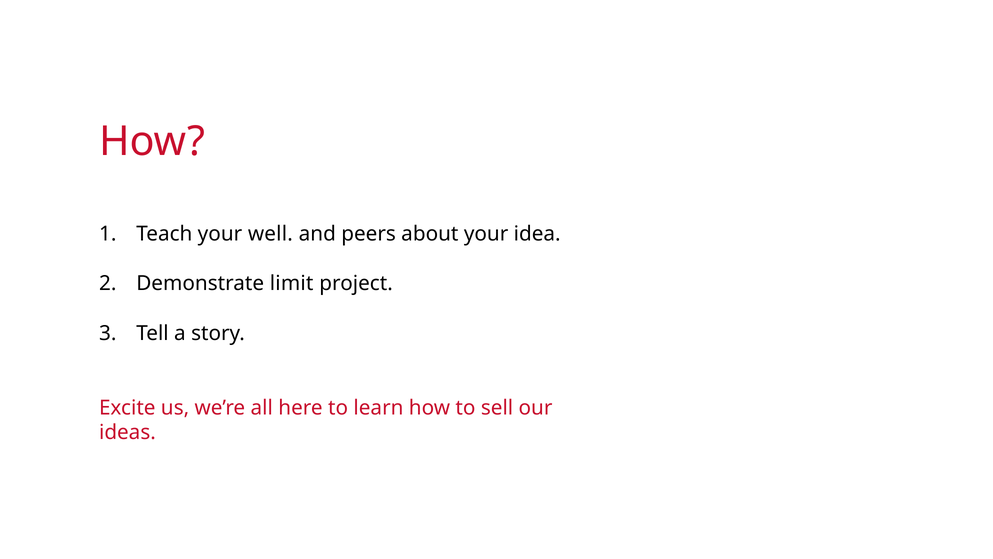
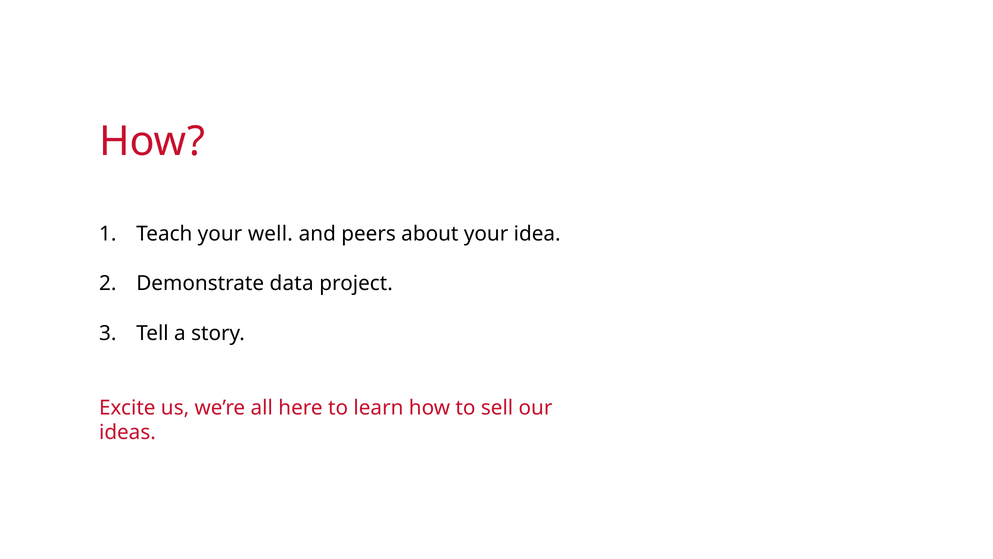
limit: limit -> data
